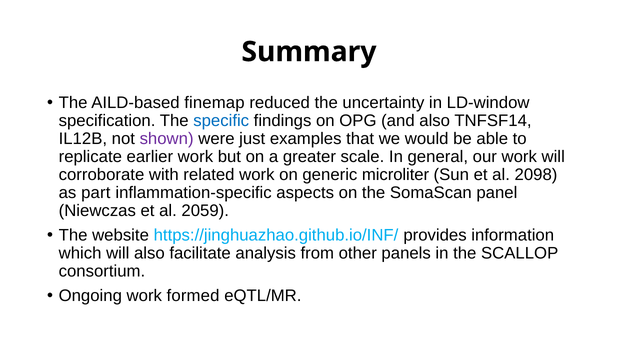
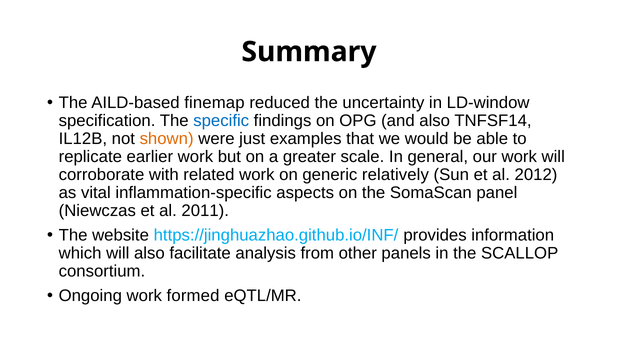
shown colour: purple -> orange
microliter: microliter -> relatively
2098: 2098 -> 2012
part: part -> vital
2059: 2059 -> 2011
